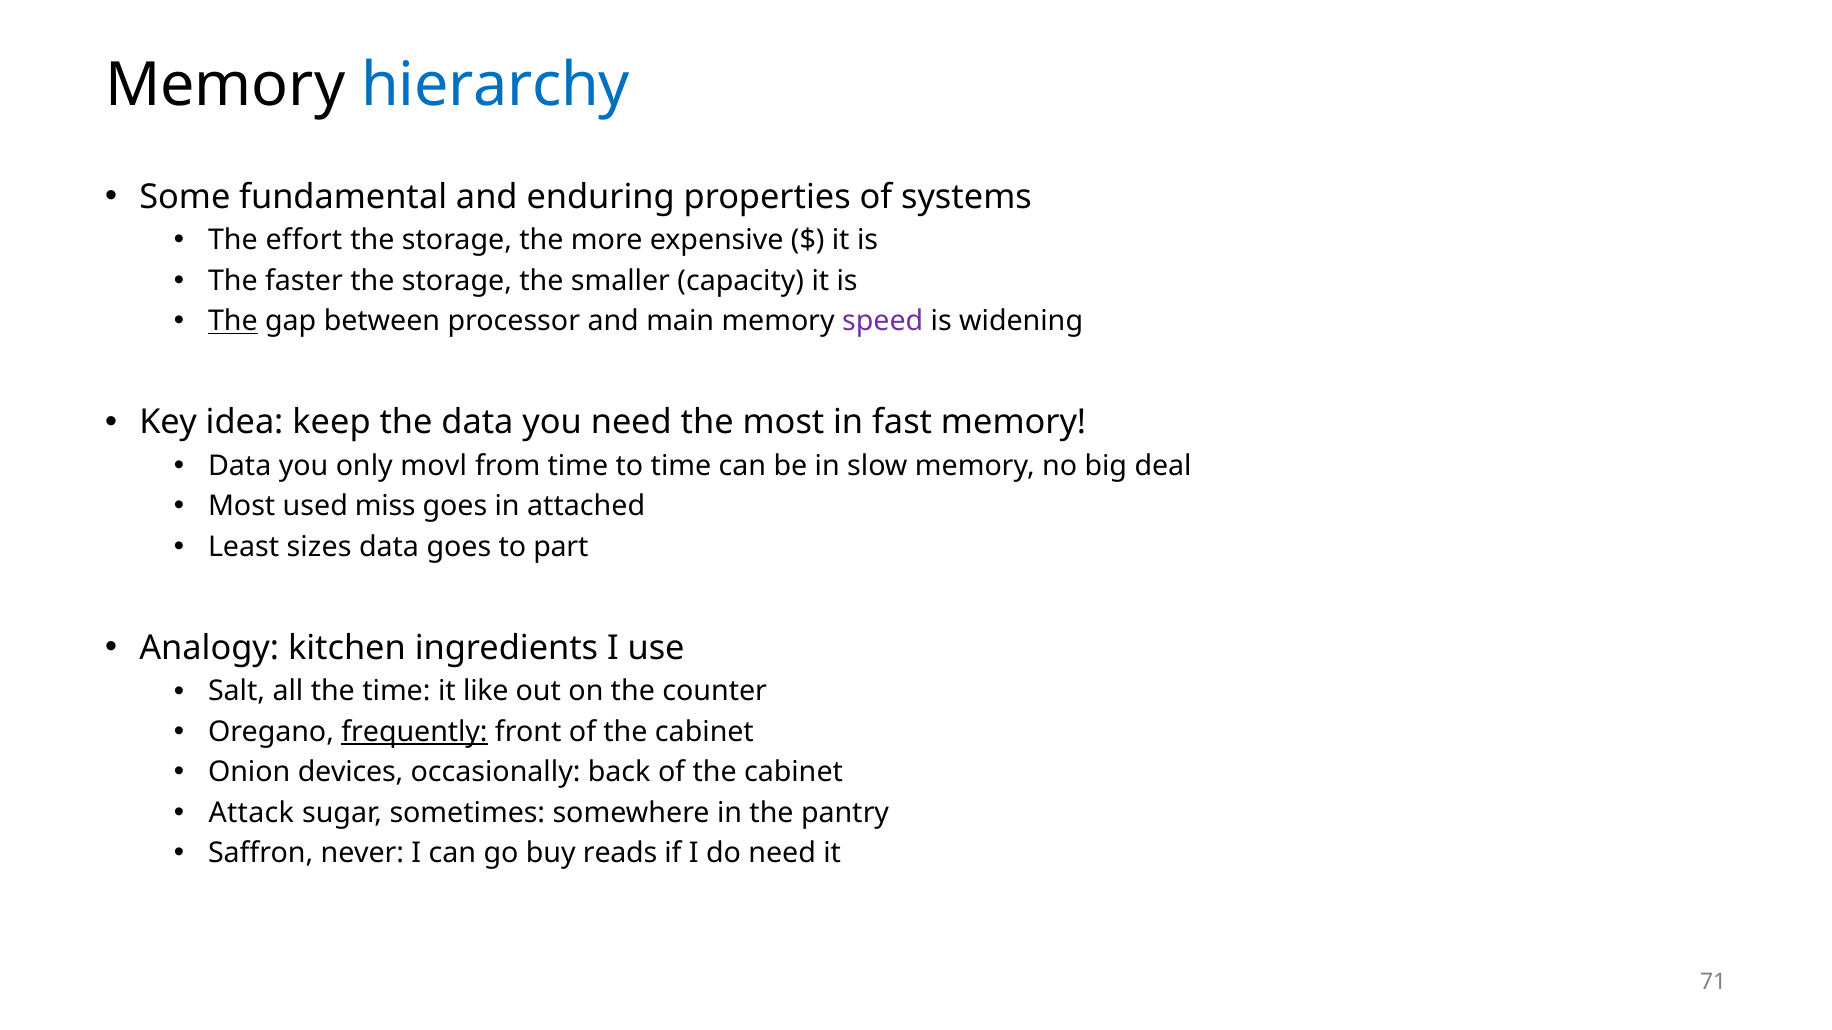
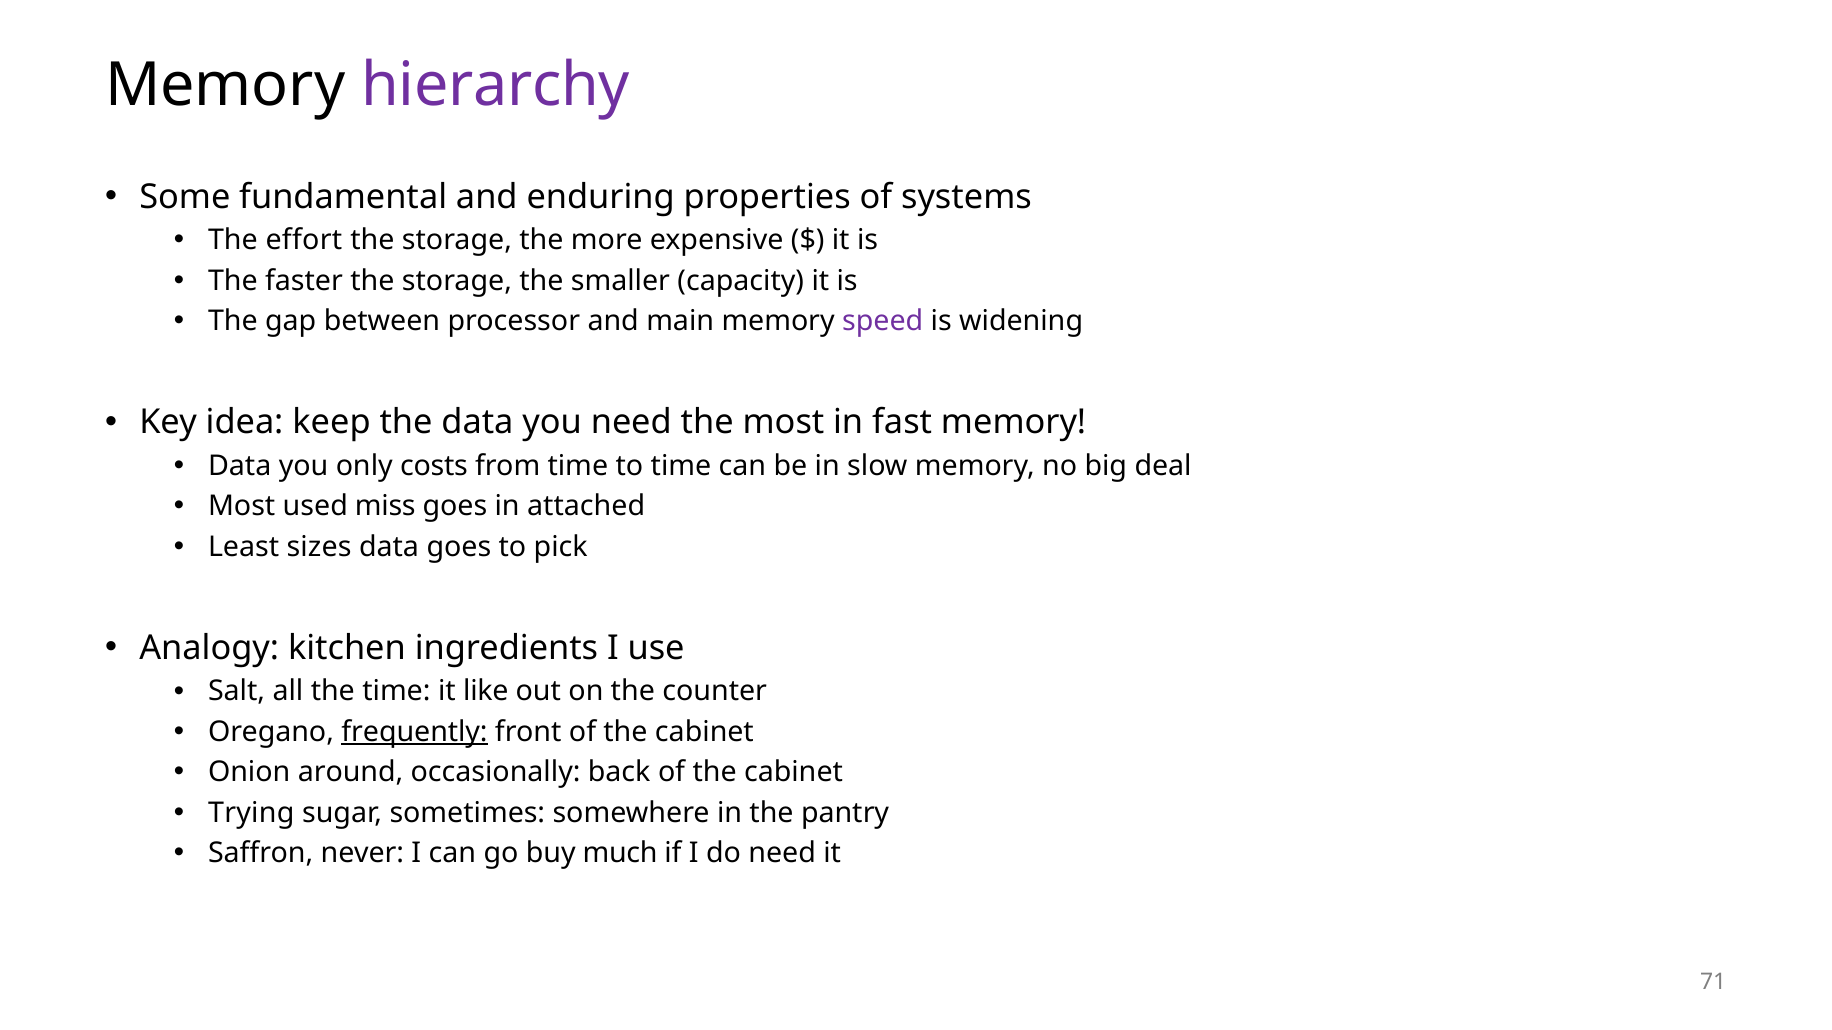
hierarchy colour: blue -> purple
The at (233, 321) underline: present -> none
movl: movl -> costs
part: part -> pick
devices: devices -> around
Attack: Attack -> Trying
reads: reads -> much
